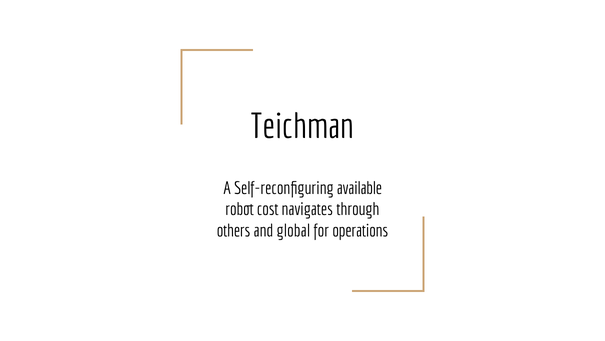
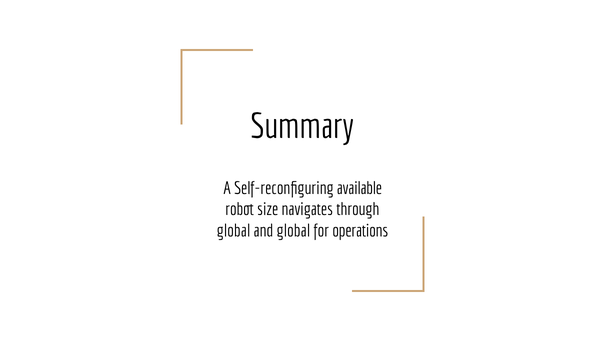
Teichman: Teichman -> Summary
cost: cost -> size
others at (234, 230): others -> global
